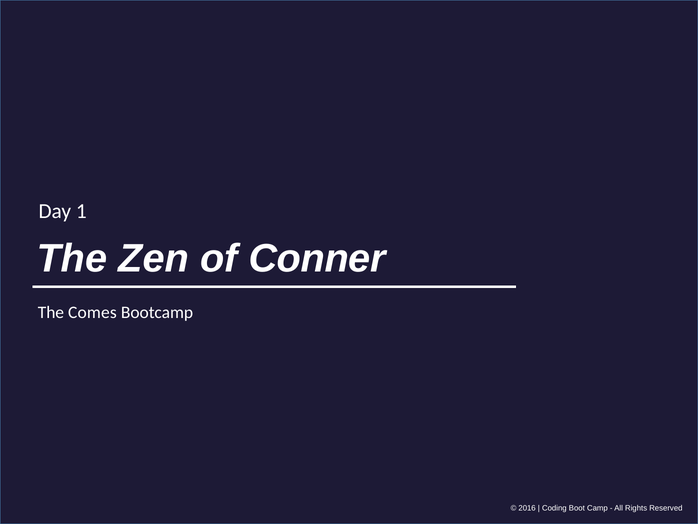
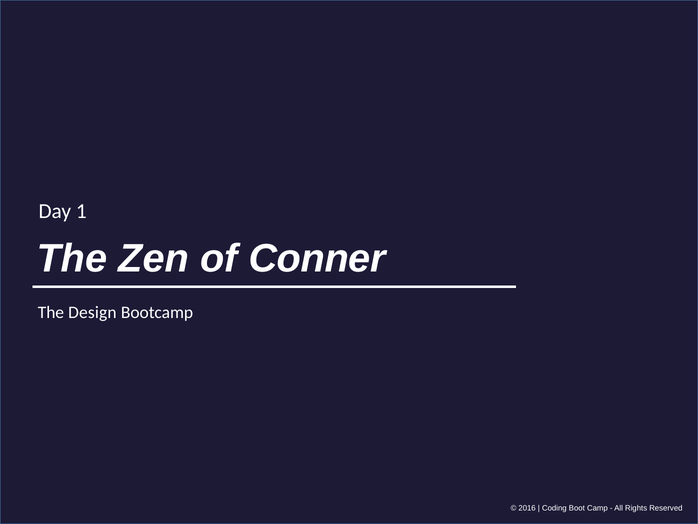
Comes: Comes -> Design
